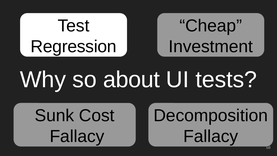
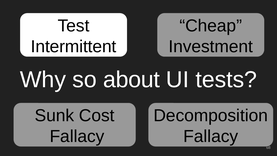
Regression: Regression -> Intermittent
